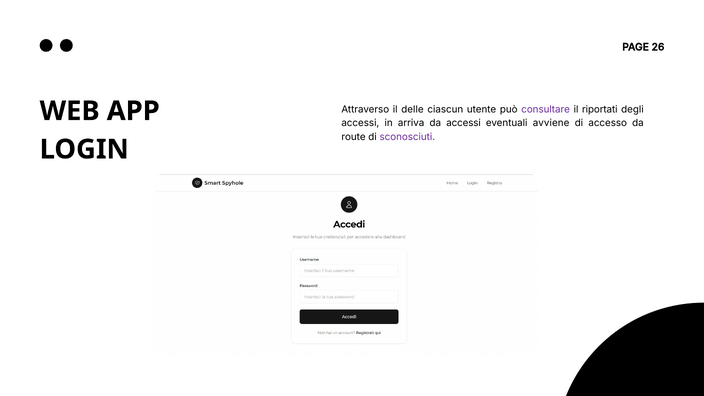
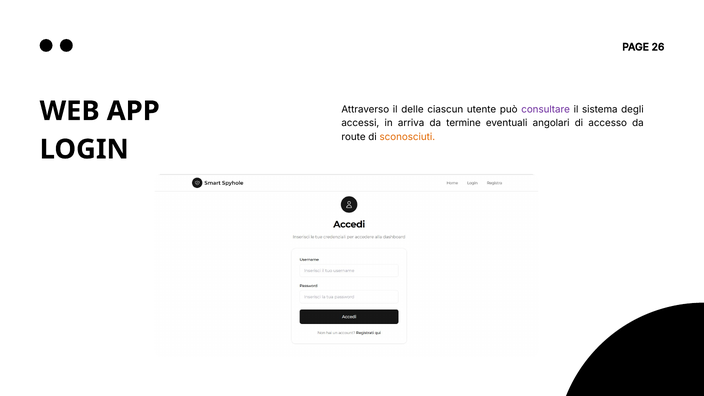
riportati: riportati -> sistema
da accessi: accessi -> termine
avviene: avviene -> angolari
sconosciuti colour: purple -> orange
